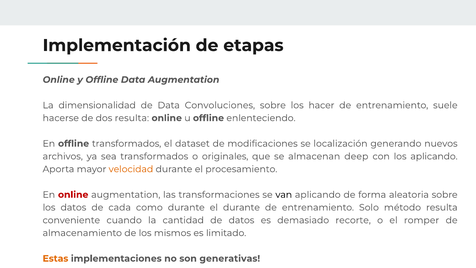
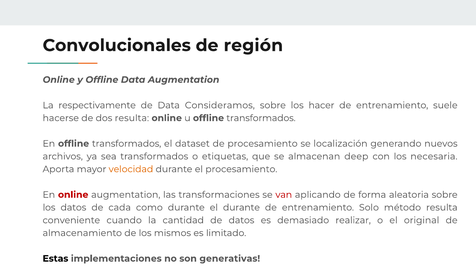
Implementación: Implementación -> Convolucionales
etapas: etapas -> región
dimensionalidad: dimensionalidad -> respectivamente
Convoluciones: Convoluciones -> Consideramos
u offline enlenteciendo: enlenteciendo -> transformados
de modificaciones: modificaciones -> procesamiento
originales: originales -> etiquetas
los aplicando: aplicando -> necesaria
van colour: black -> red
recorte: recorte -> realizar
romper: romper -> original
Estas colour: orange -> black
